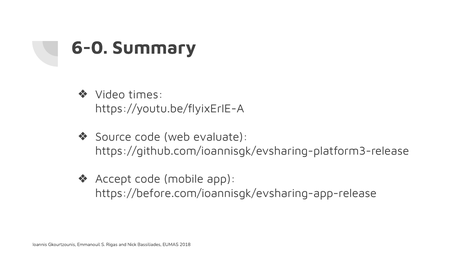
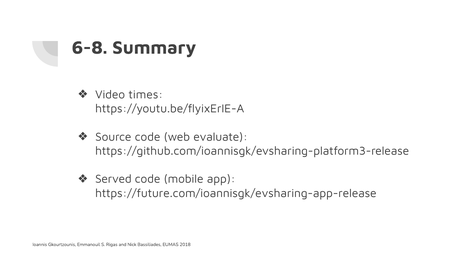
6-0: 6-0 -> 6-8
Accept: Accept -> Served
https://before.com/ioannisgk/evsharing-app-release: https://before.com/ioannisgk/evsharing-app-release -> https://future.com/ioannisgk/evsharing-app-release
